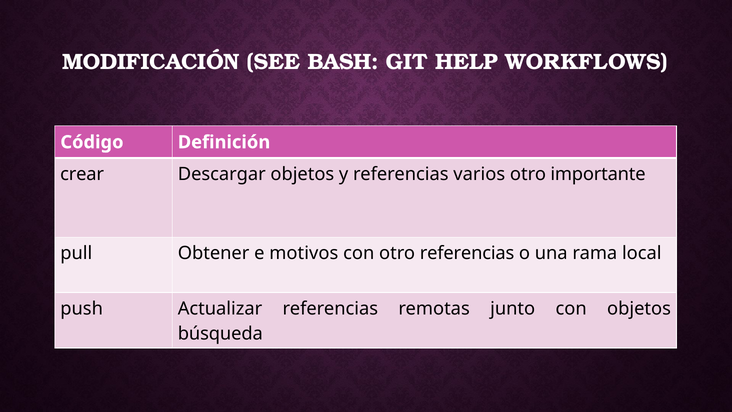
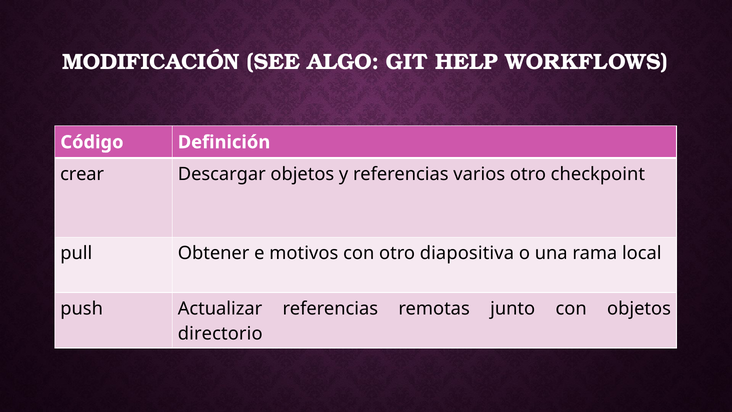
BASH: BASH -> ALGO
importante: importante -> checkpoint
otro referencias: referencias -> diapositiva
búsqueda: búsqueda -> directorio
